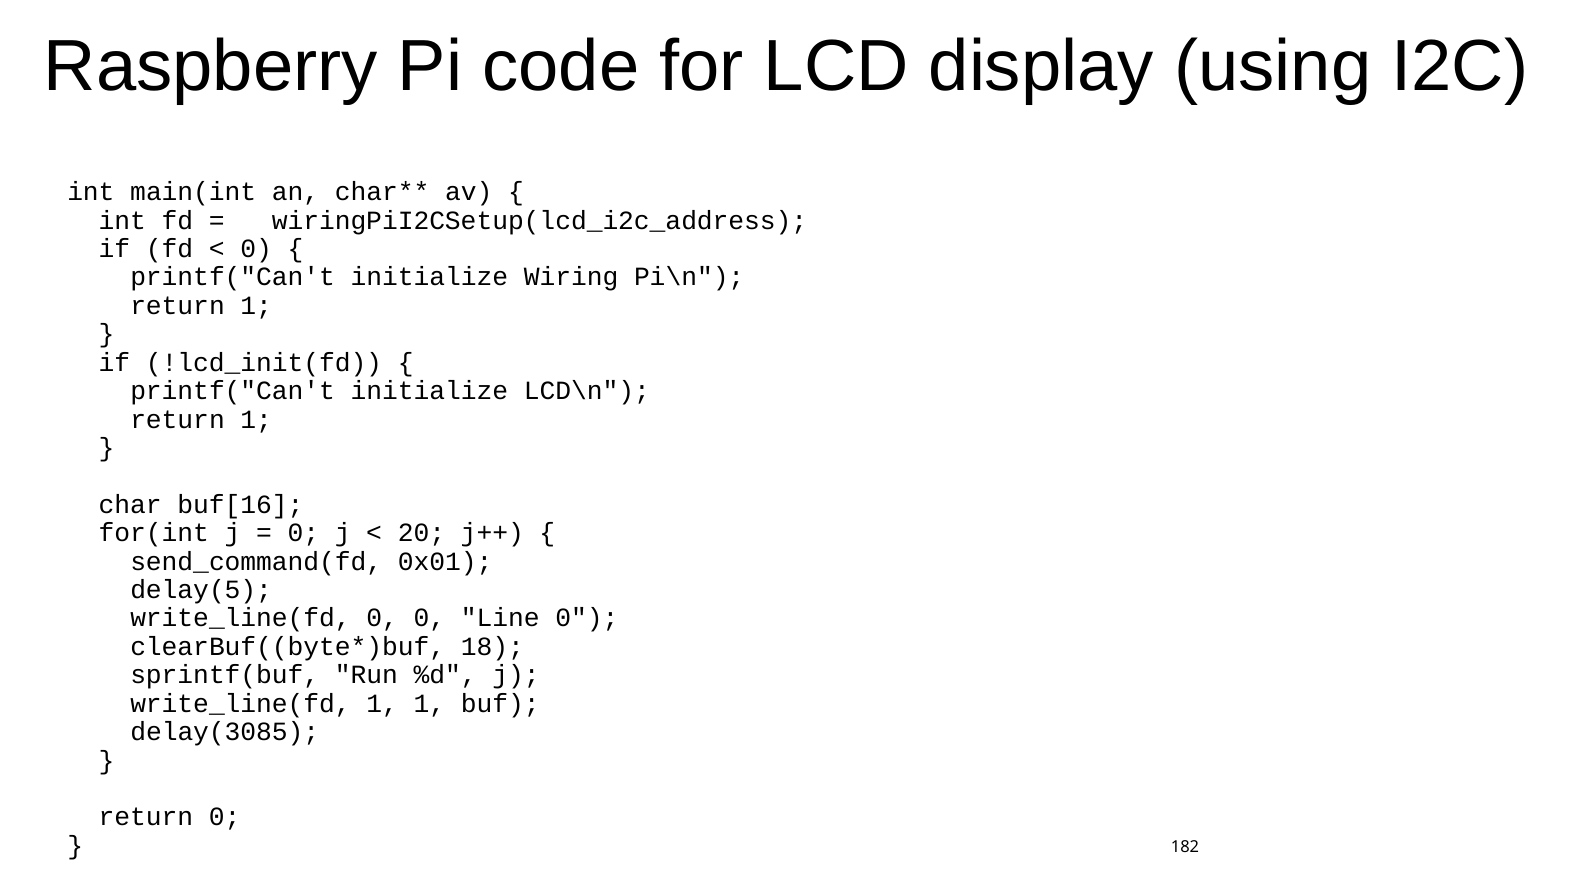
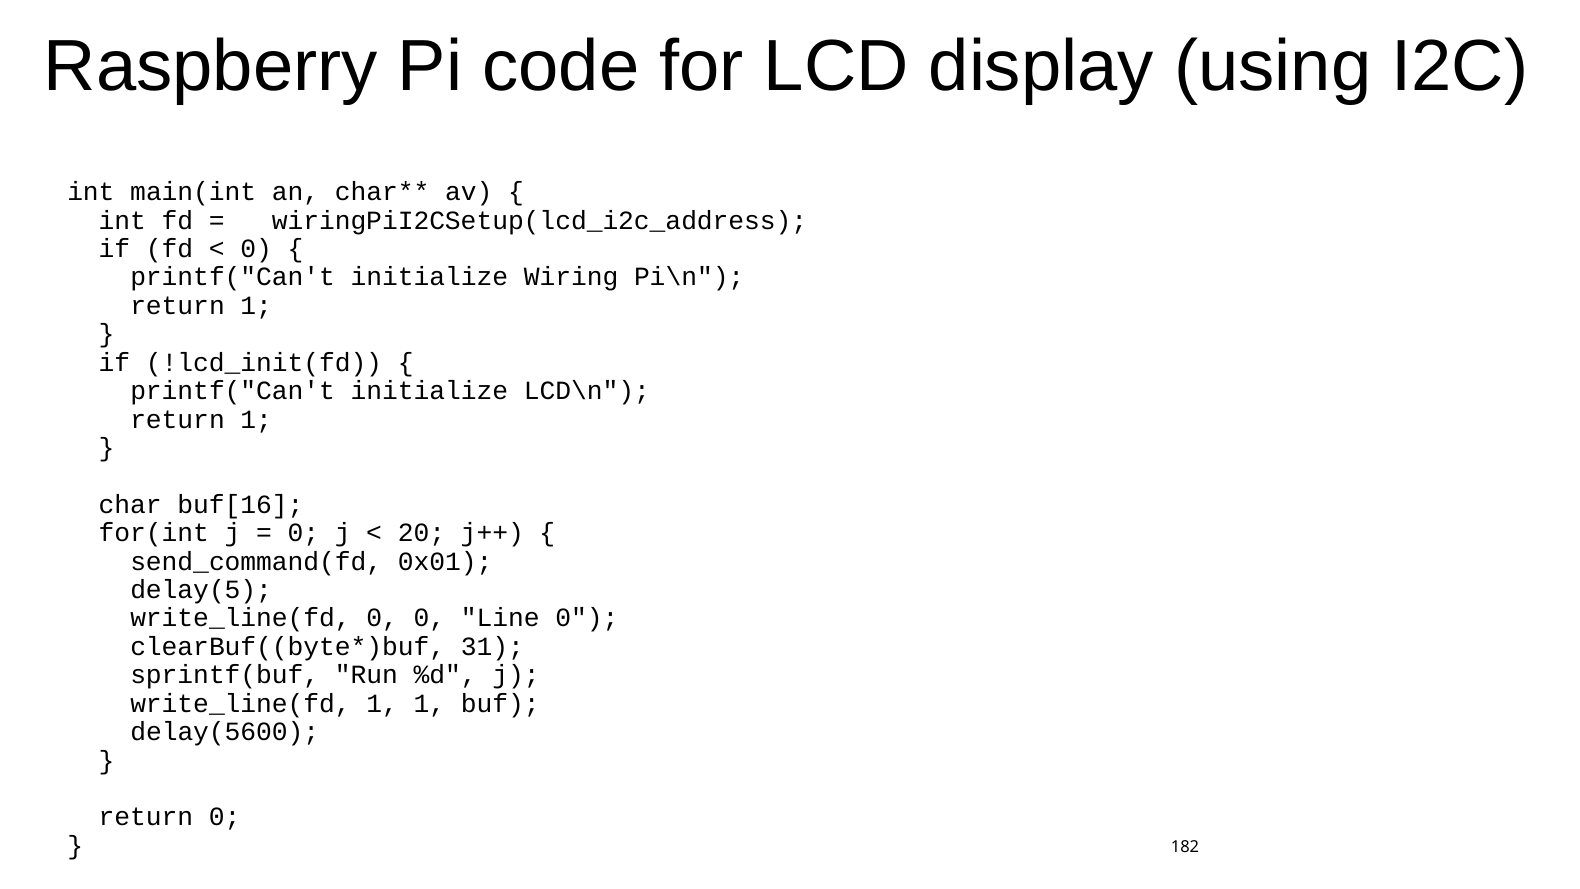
18: 18 -> 31
delay(3085: delay(3085 -> delay(5600
